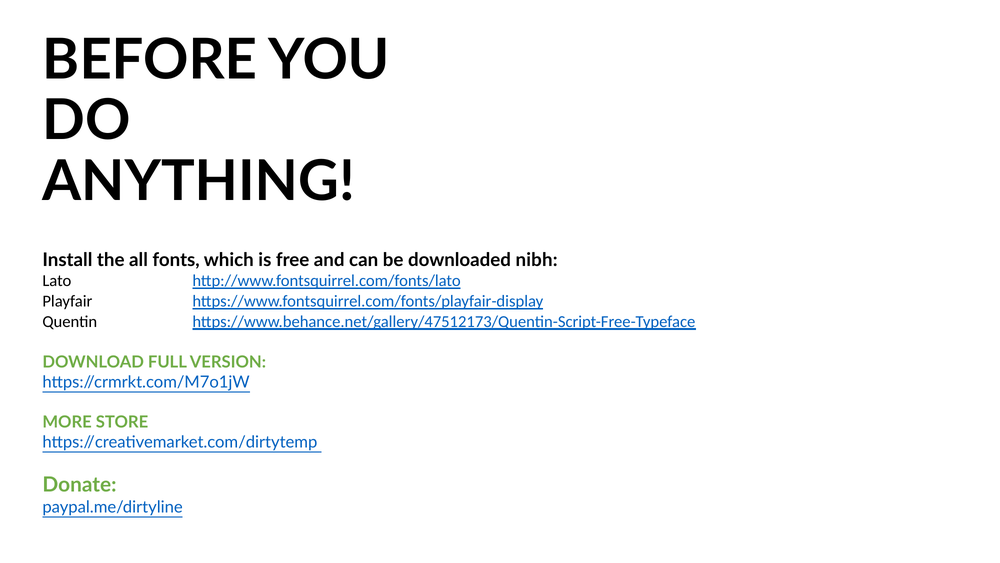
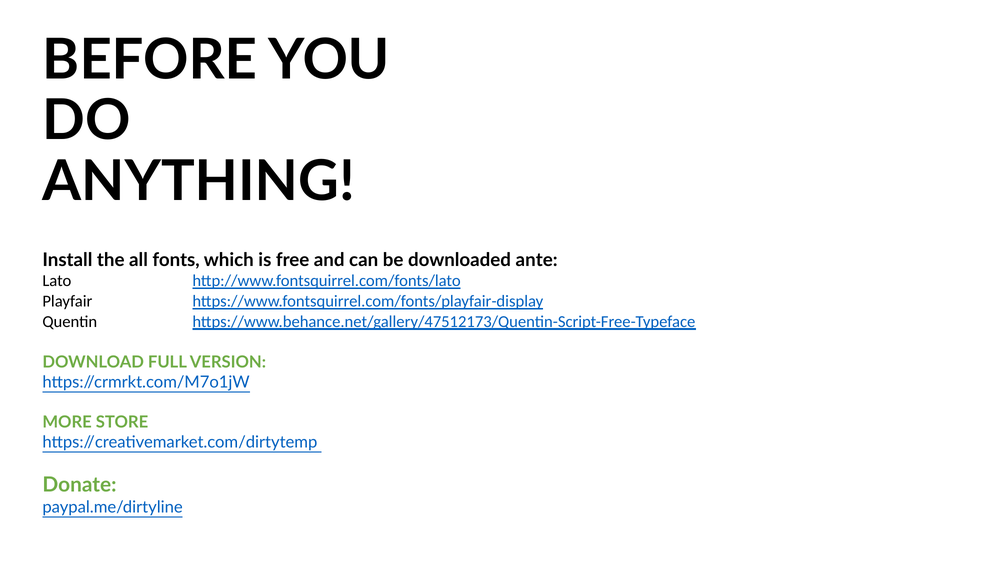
nibh: nibh -> ante
